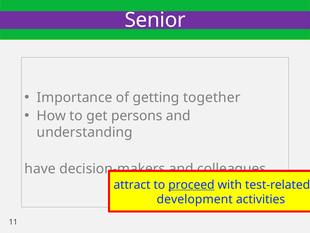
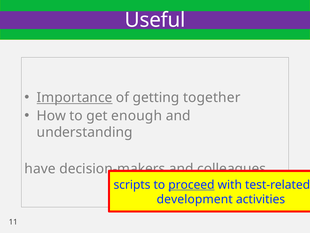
Senior: Senior -> Useful
Importance underline: none -> present
persons: persons -> enough
attract: attract -> scripts
